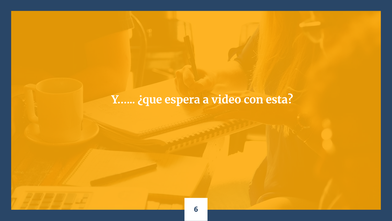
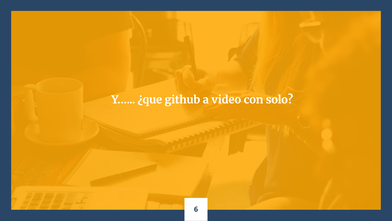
espera: espera -> github
esta: esta -> solo
